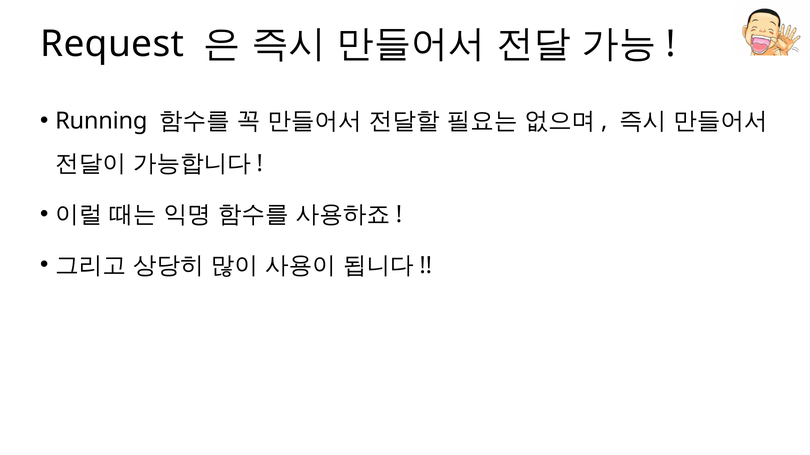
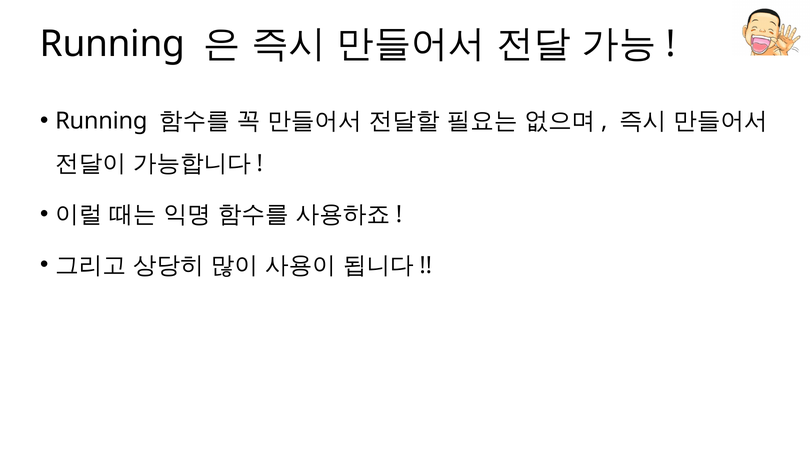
Request at (112, 44): Request -> Running
